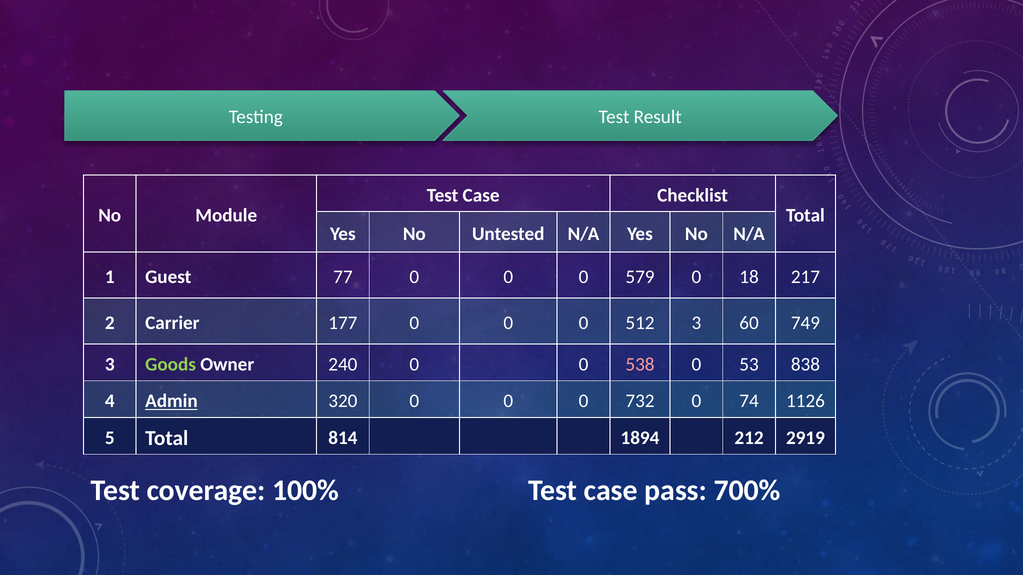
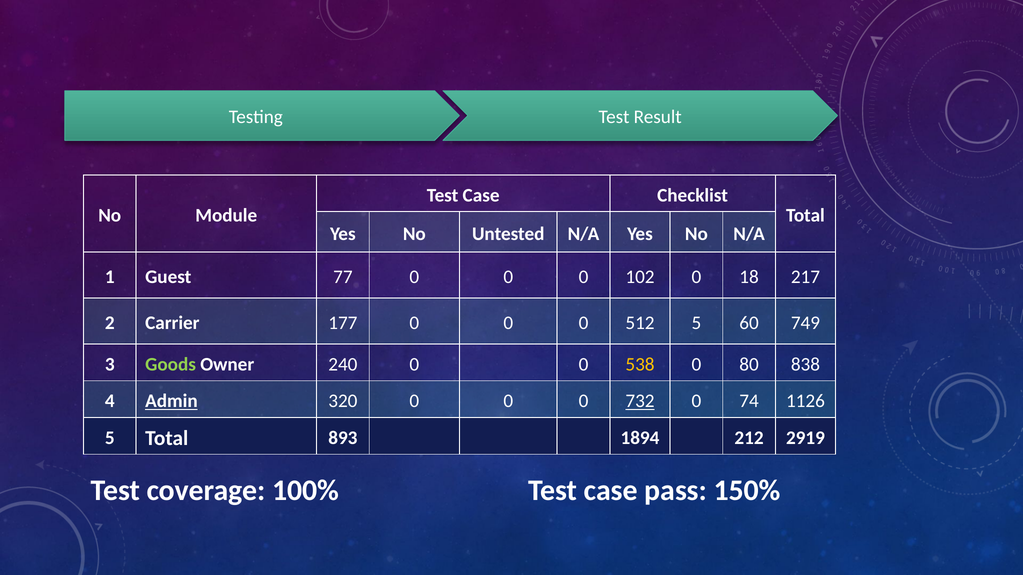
579: 579 -> 102
512 3: 3 -> 5
538 colour: pink -> yellow
53: 53 -> 80
732 underline: none -> present
814: 814 -> 893
700%: 700% -> 150%
